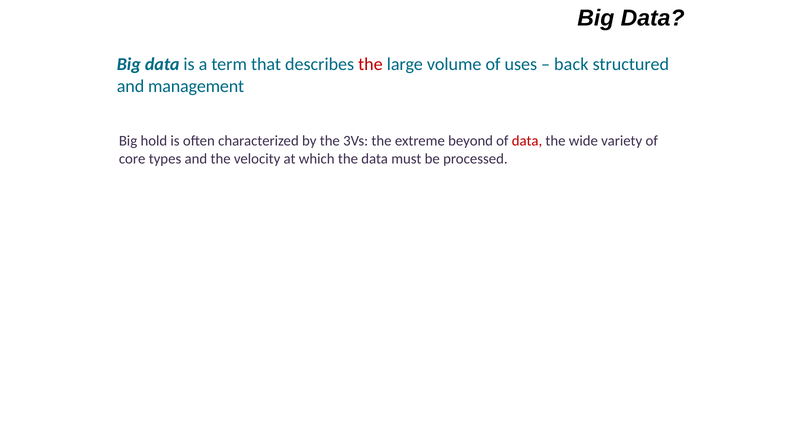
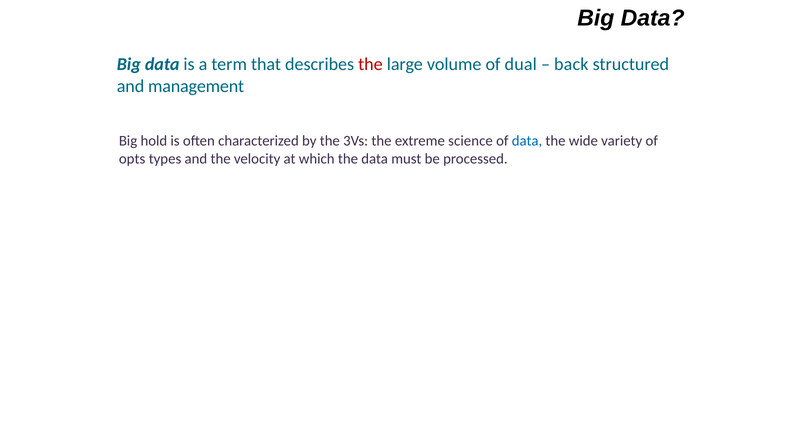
uses: uses -> dual
beyond: beyond -> science
data at (527, 141) colour: red -> blue
core: core -> opts
